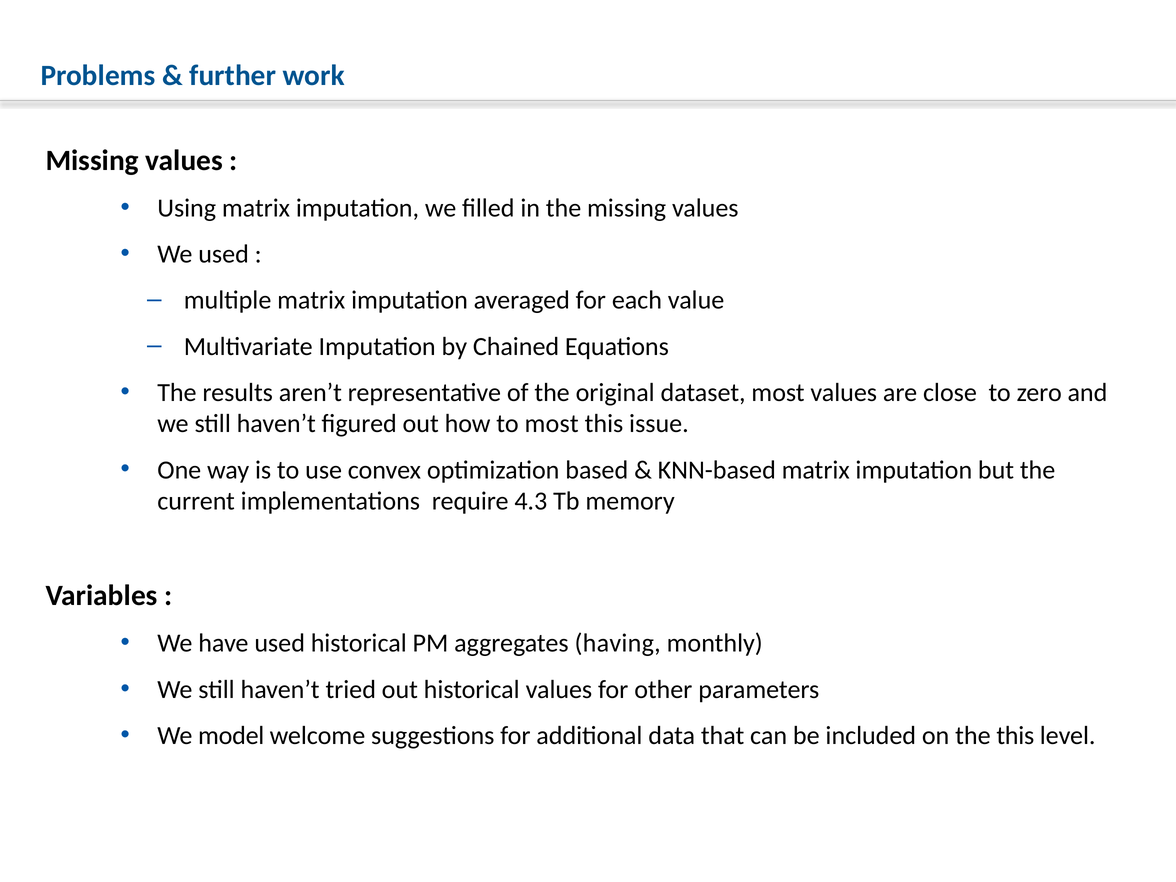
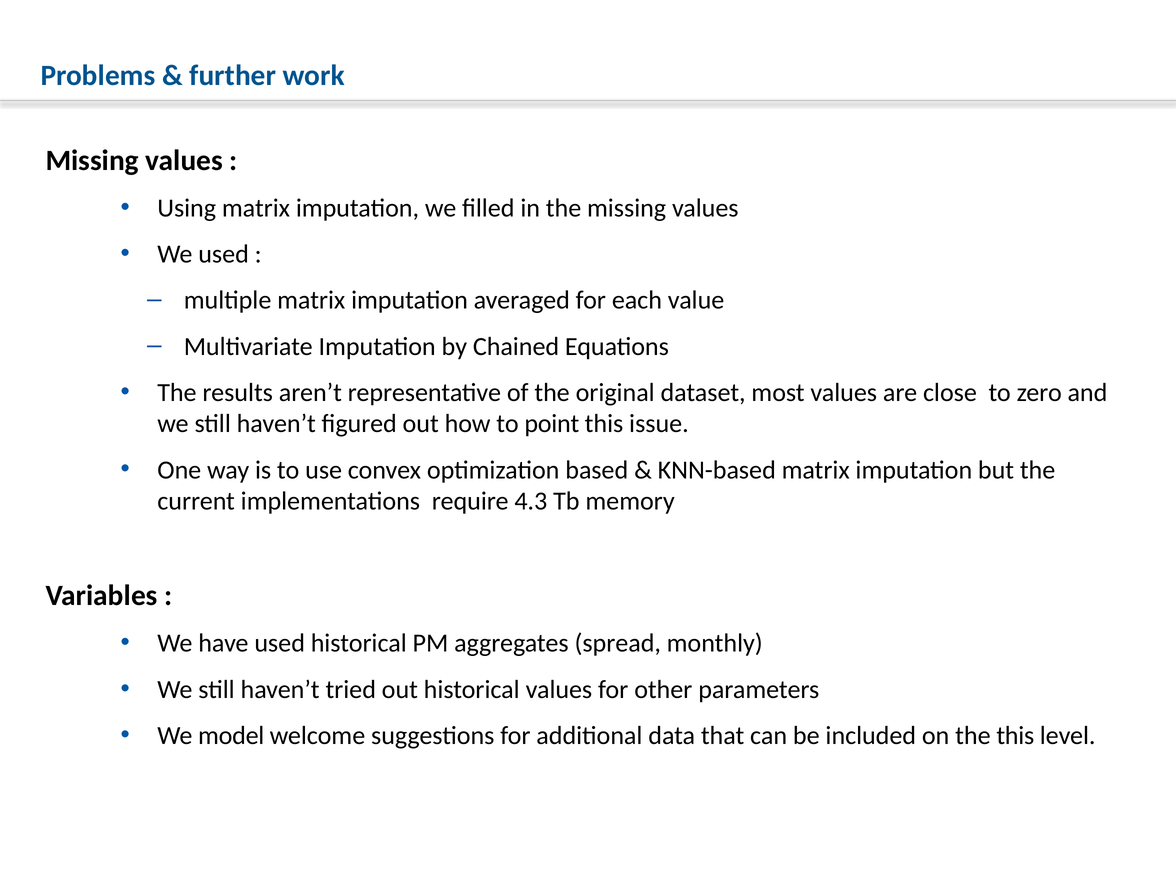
to most: most -> point
having: having -> spread
